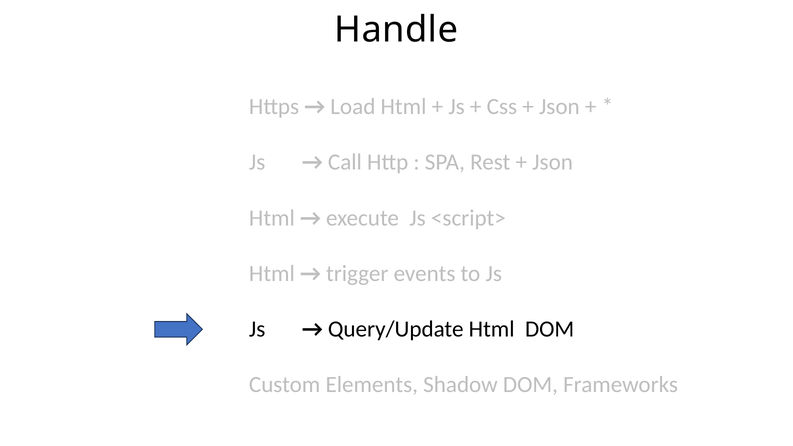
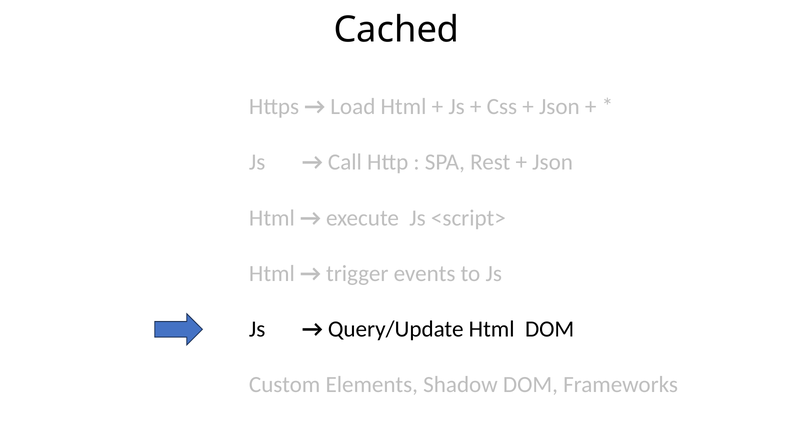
Handle: Handle -> Cached
